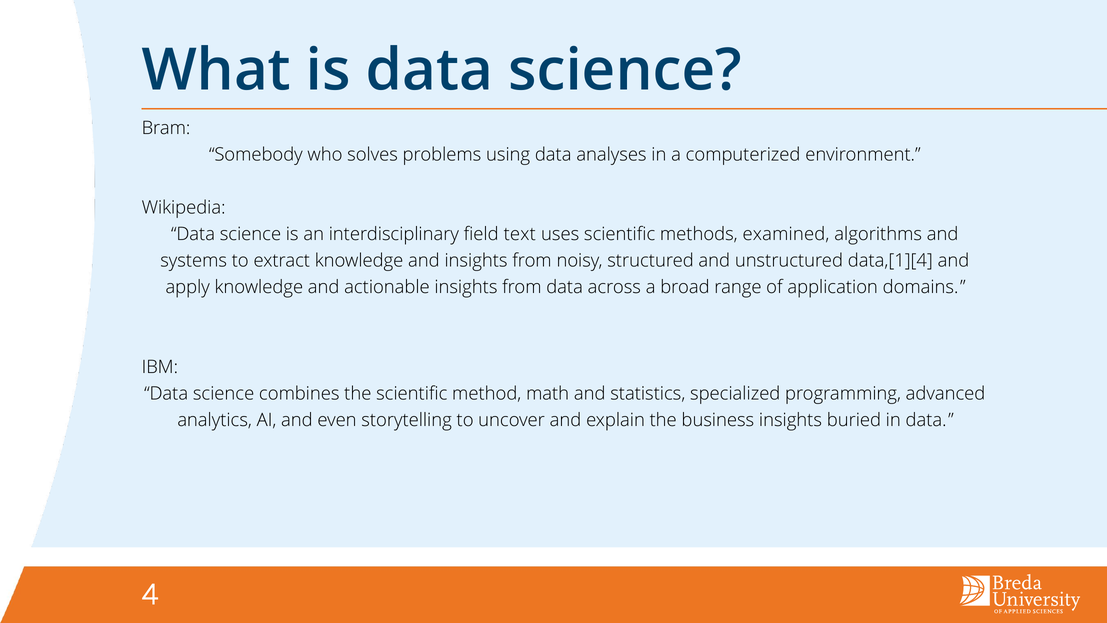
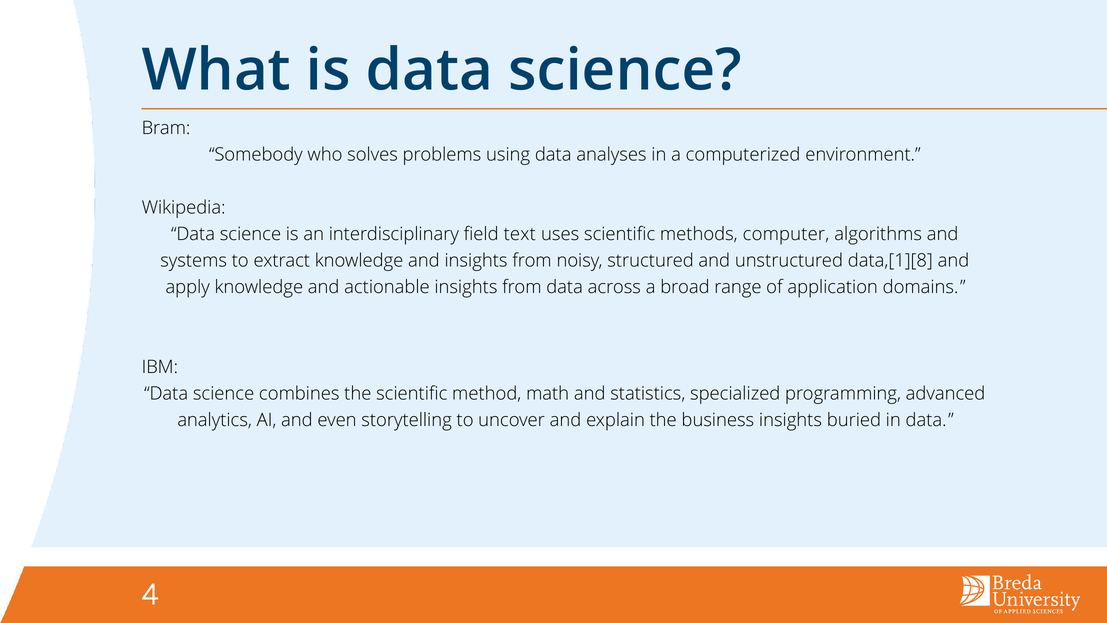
examined: examined -> computer
data,[1][4: data,[1][4 -> data,[1][8
